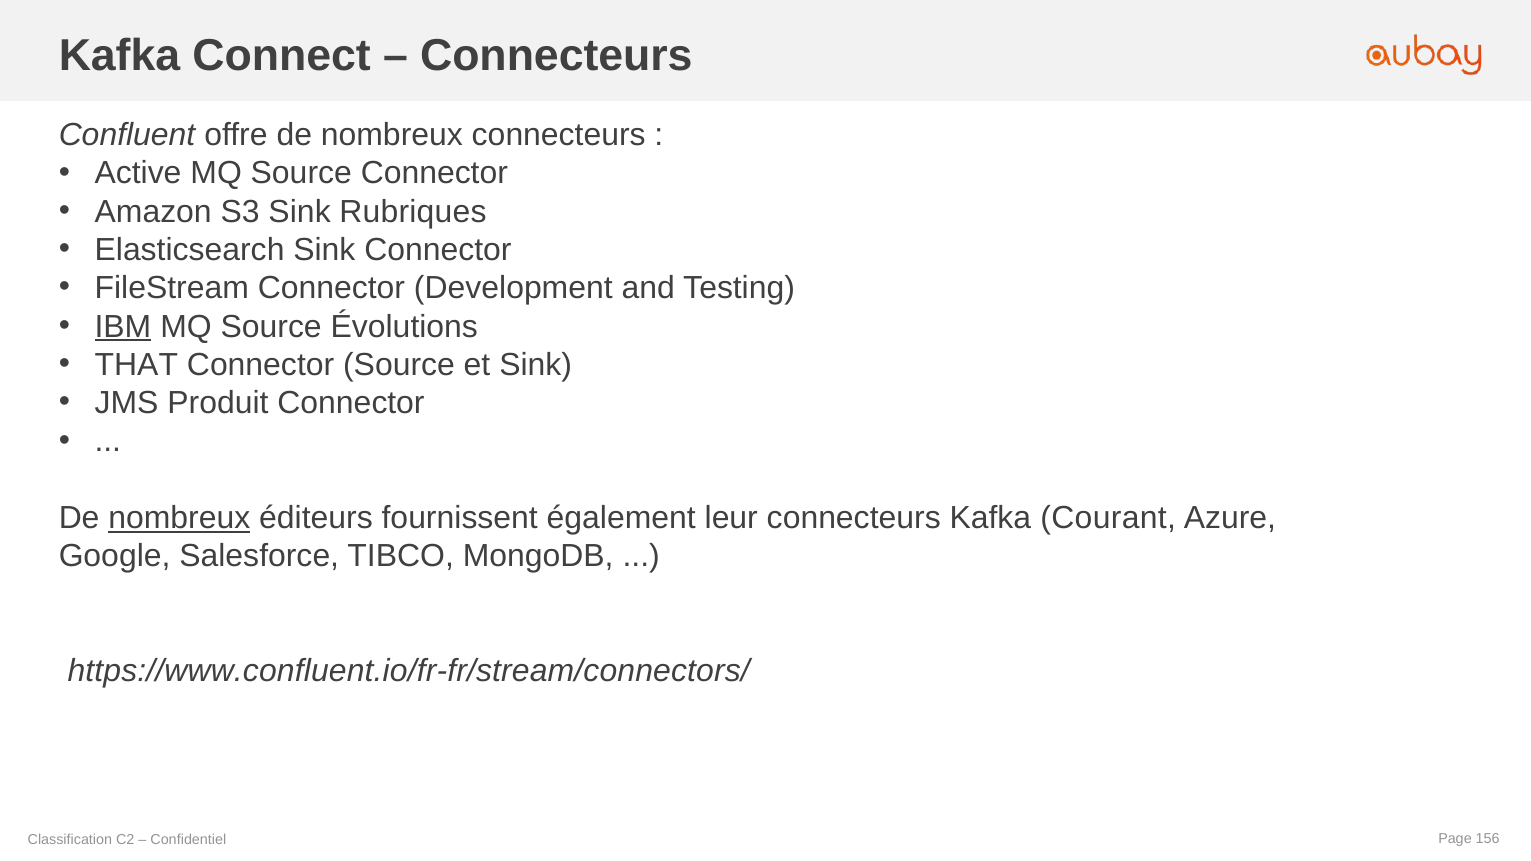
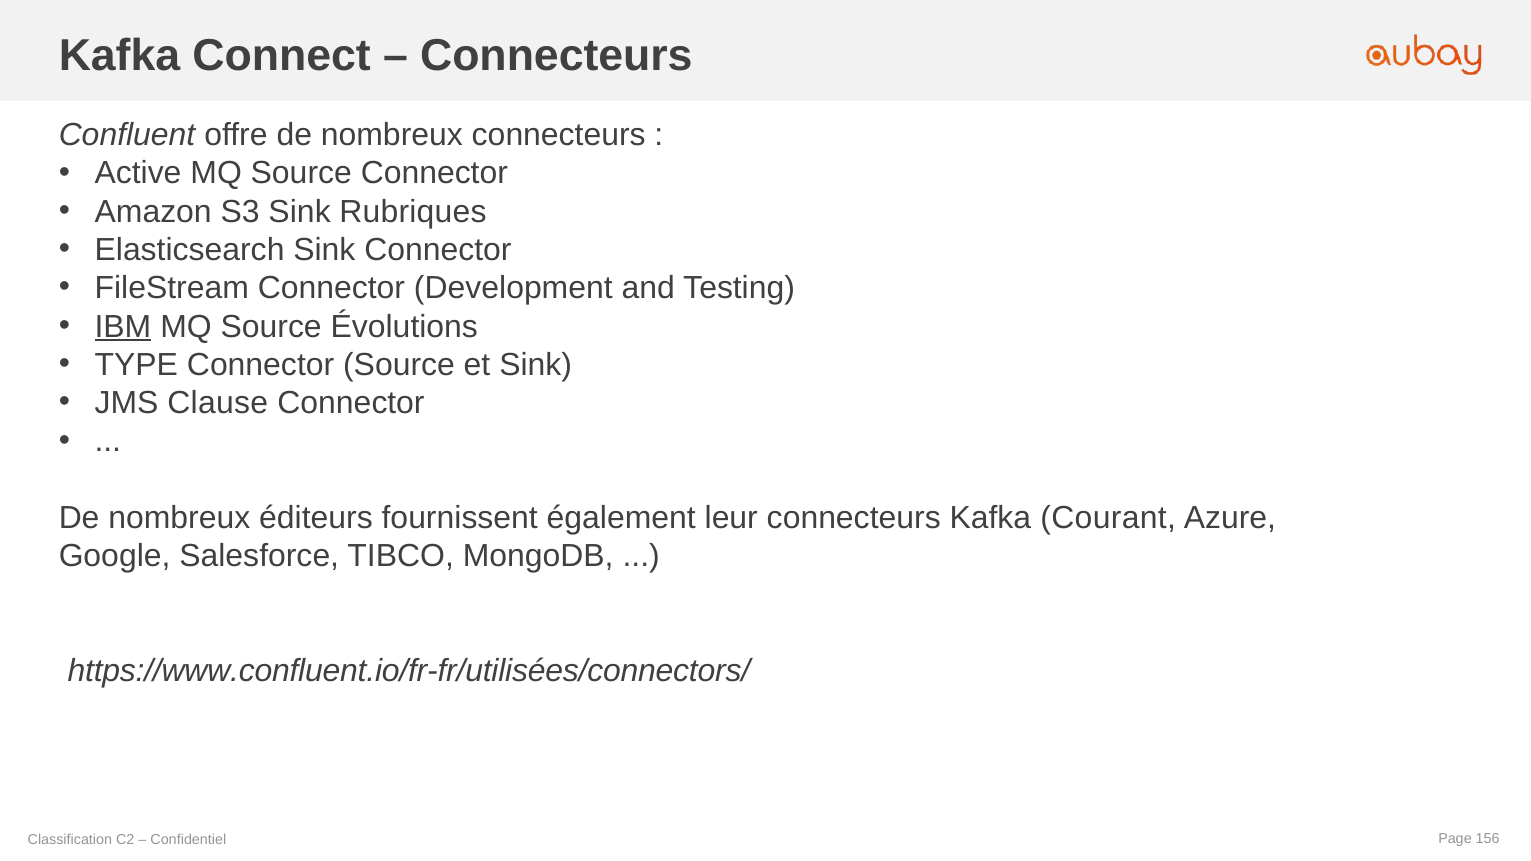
THAT: THAT -> TYPE
Produit: Produit -> Clause
nombreux at (179, 518) underline: present -> none
https://www.confluent.io/fr-fr/stream/connectors/: https://www.confluent.io/fr-fr/stream/connectors/ -> https://www.confluent.io/fr-fr/utilisées/connectors/
